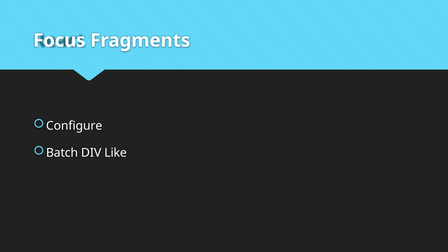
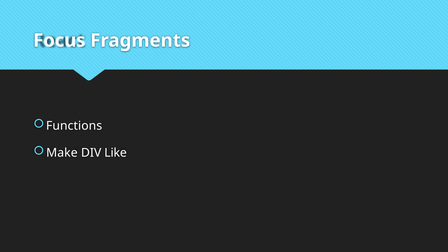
Configure: Configure -> Functions
Batch: Batch -> Make
